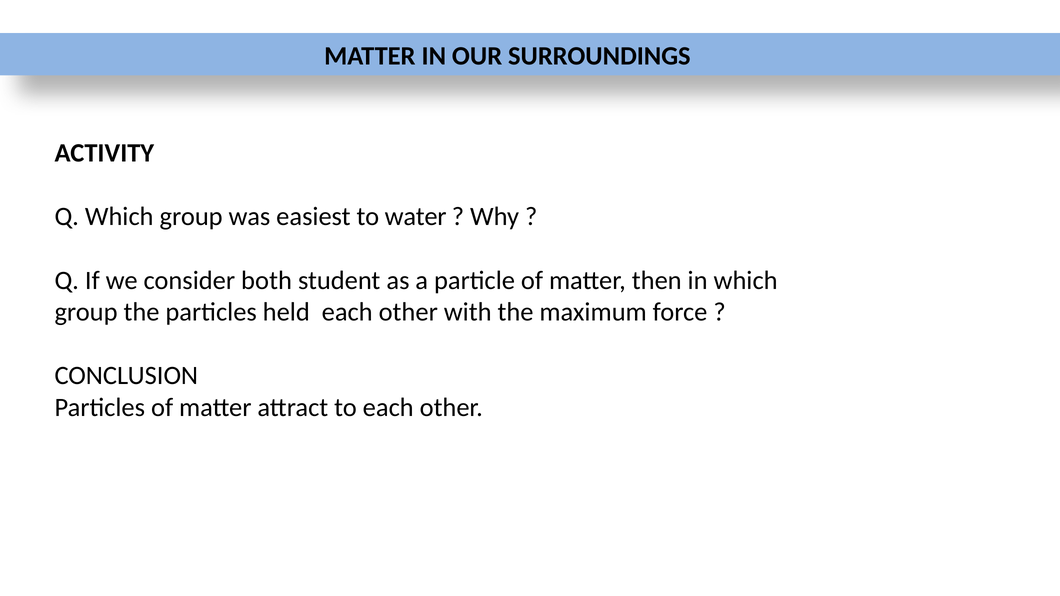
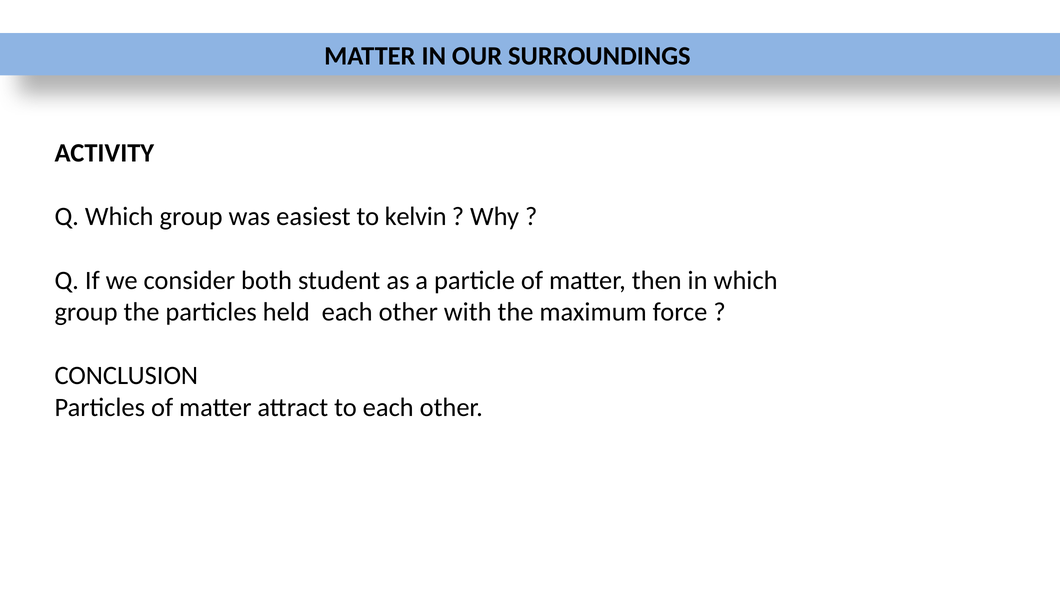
water: water -> kelvin
